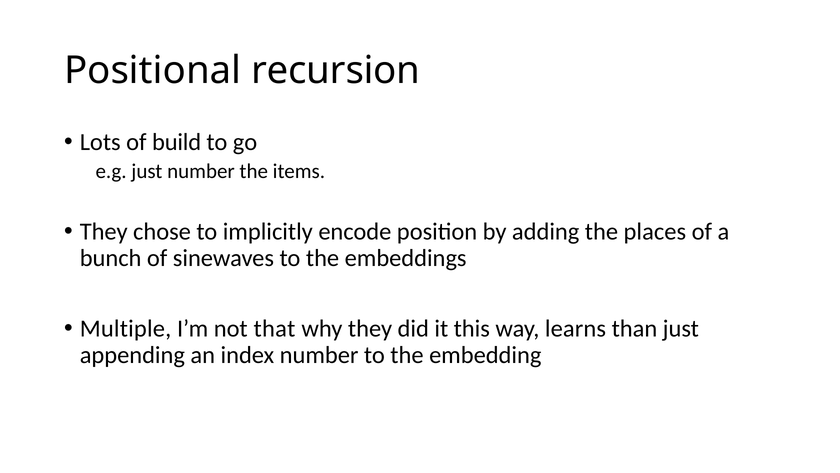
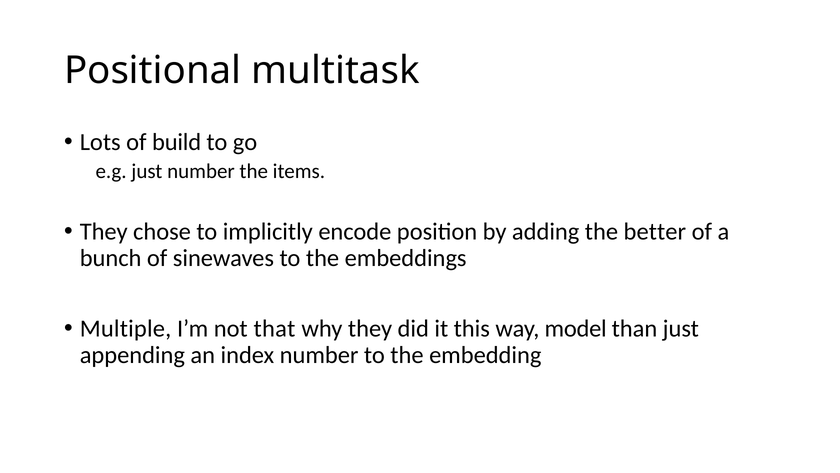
recursion: recursion -> multitask
places: places -> better
learns: learns -> model
